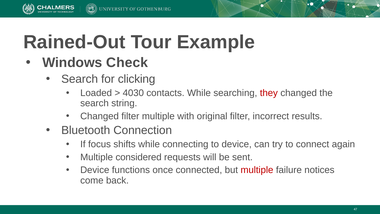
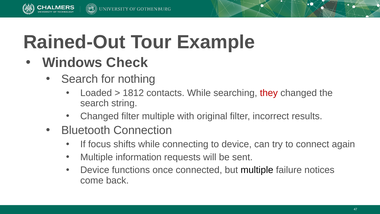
clicking: clicking -> nothing
4030: 4030 -> 1812
considered: considered -> information
multiple at (257, 170) colour: red -> black
